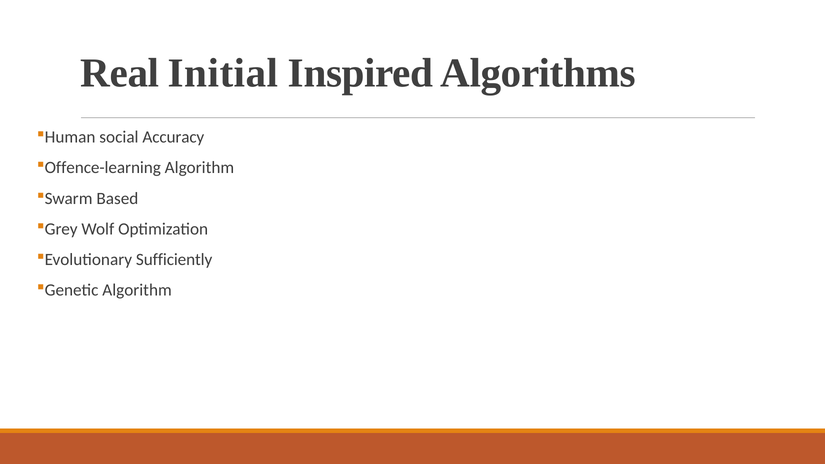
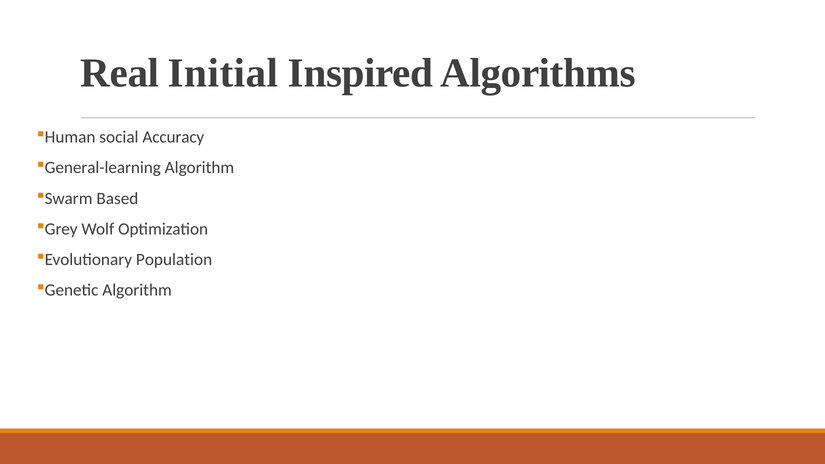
Offence-learning: Offence-learning -> General-learning
Sufficiently: Sufficiently -> Population
